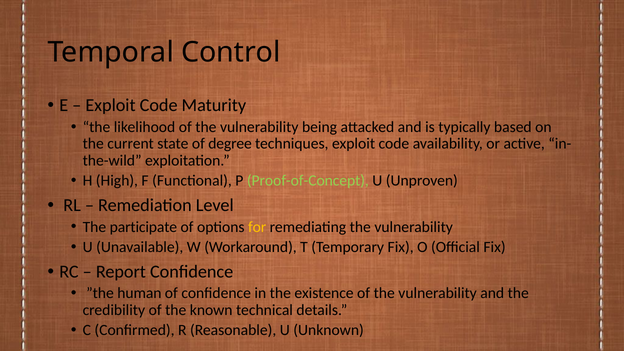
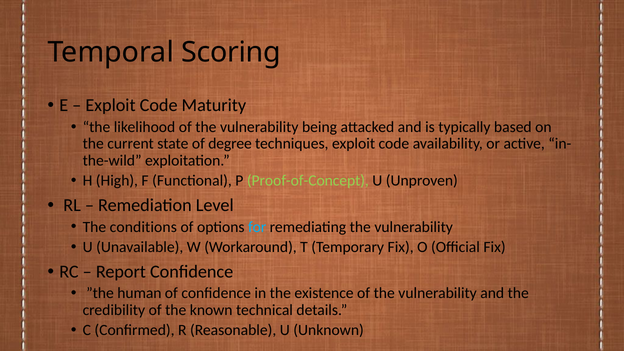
Control: Control -> Scoring
participate: participate -> conditions
for colour: yellow -> light blue
